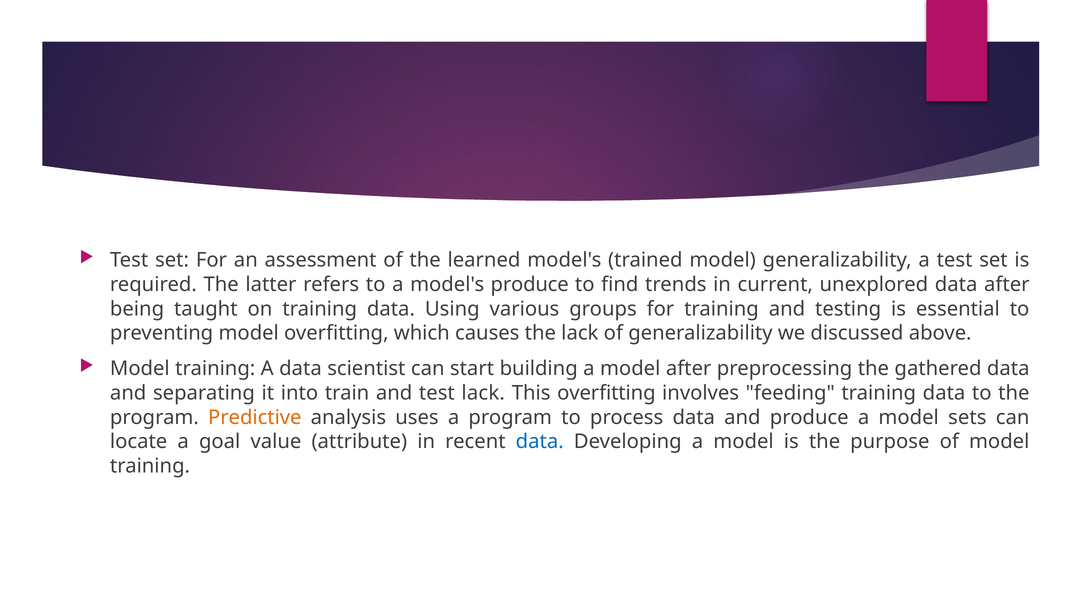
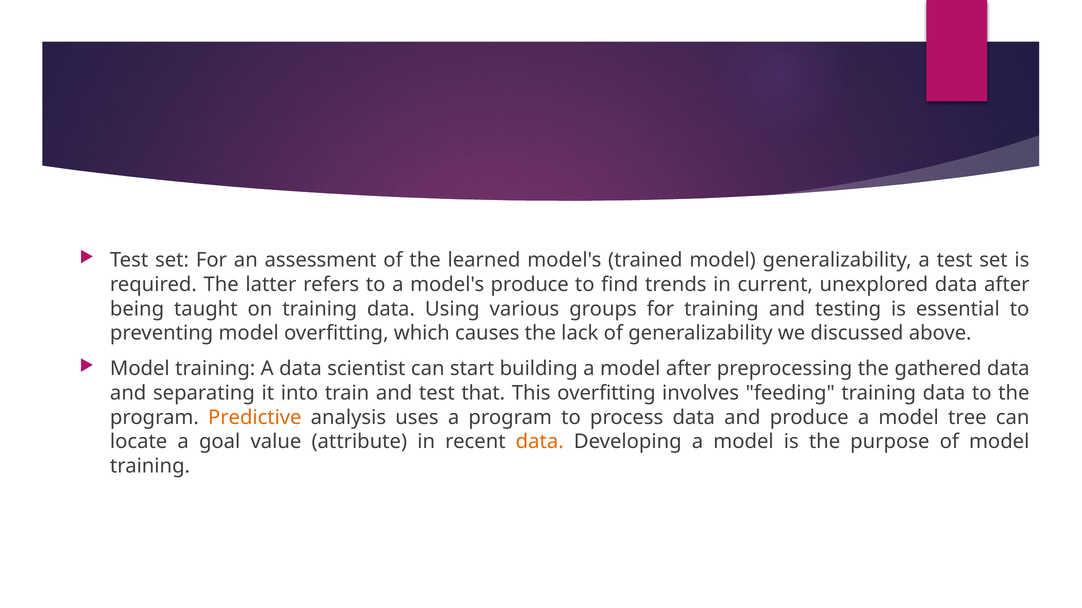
test lack: lack -> that
sets: sets -> tree
data at (540, 442) colour: blue -> orange
